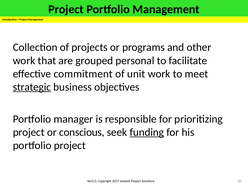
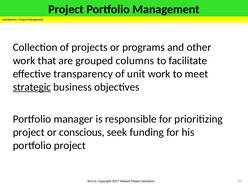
personal: personal -> columns
commitment: commitment -> transparency
funding underline: present -> none
